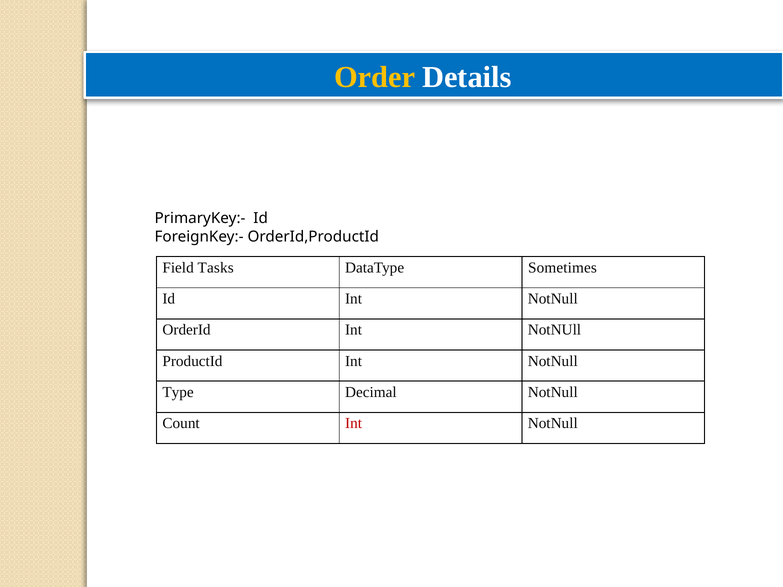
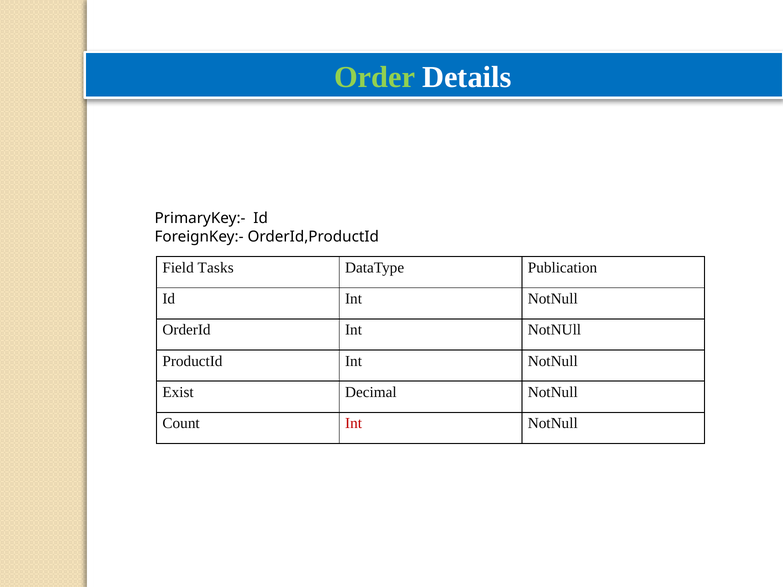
Order colour: yellow -> light green
Sometimes: Sometimes -> Publication
Type: Type -> Exist
